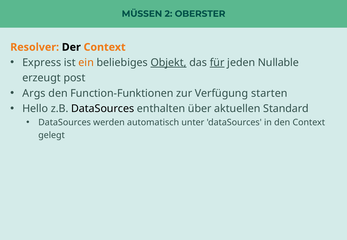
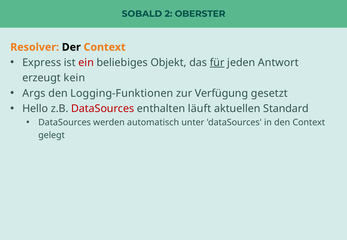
MÜSSEN: MÜSSEN -> SOBALD
ein colour: orange -> red
Objekt underline: present -> none
Nullable: Nullable -> Antwort
post: post -> kein
Function-Funktionen: Function-Funktionen -> Logging-Funktionen
starten: starten -> gesetzt
DataSources at (103, 109) colour: black -> red
über: über -> läuft
